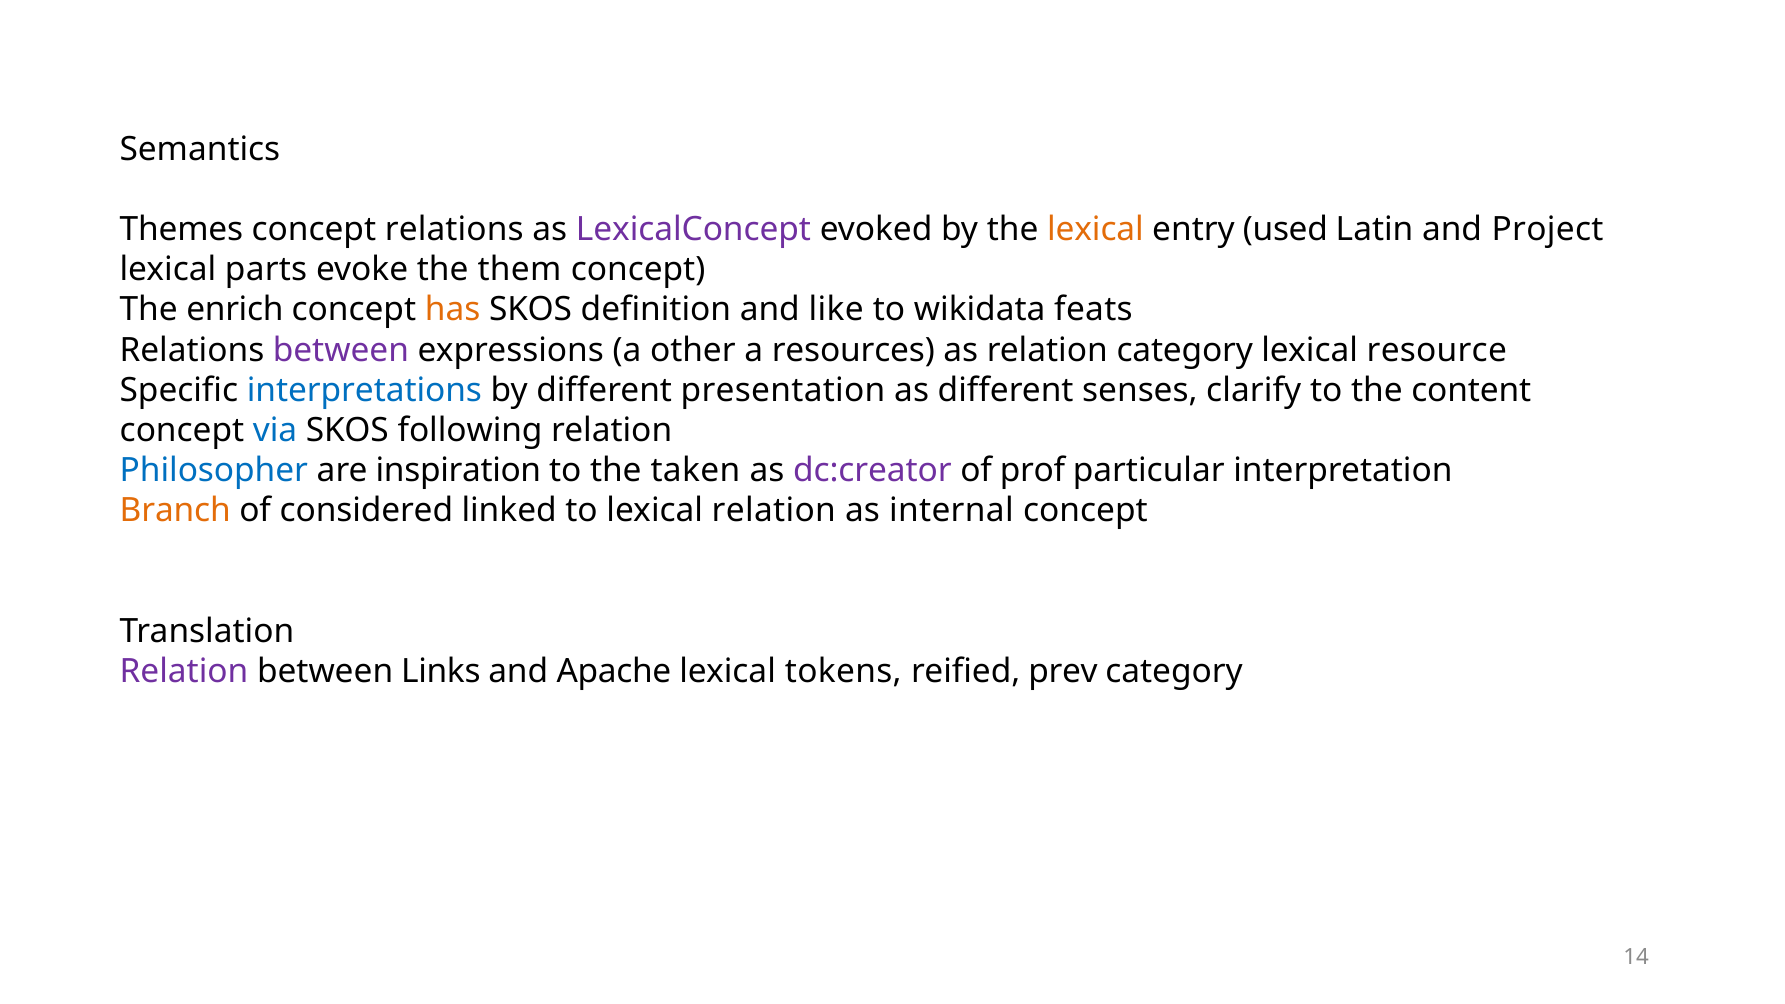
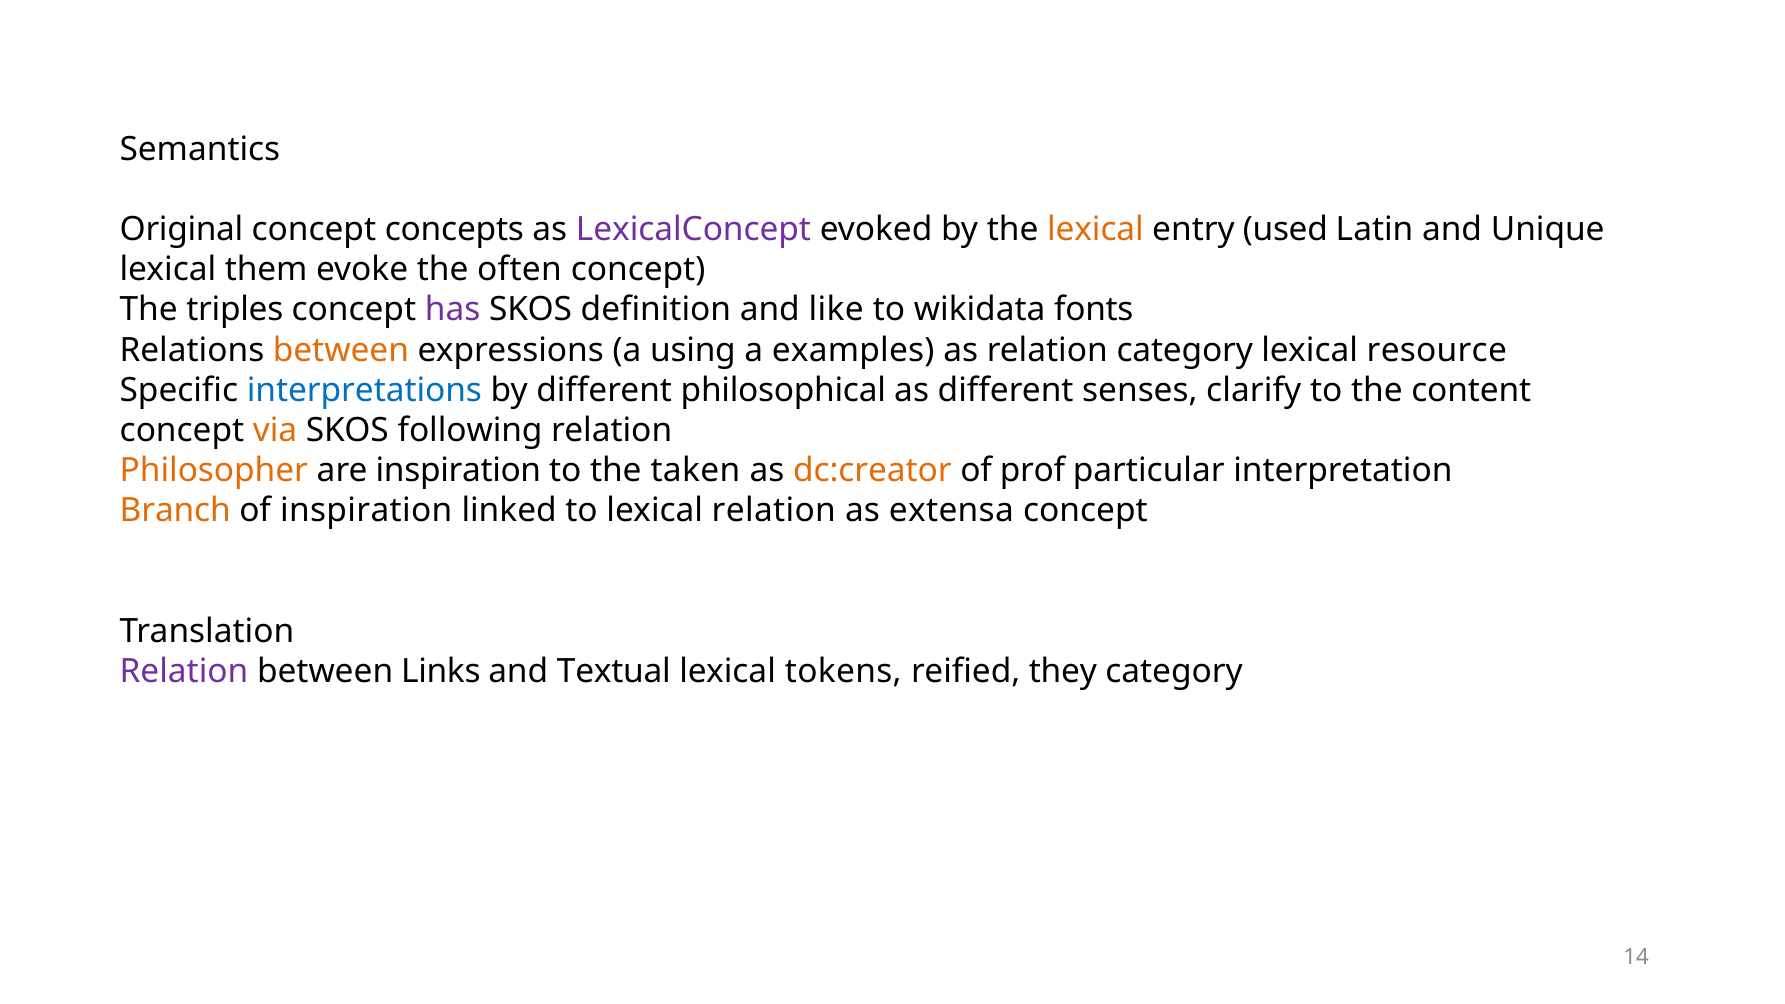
Themes: Themes -> Original
concept relations: relations -> concepts
Project: Project -> Unique
parts: parts -> them
them: them -> often
enrich: enrich -> triples
has colour: orange -> purple
feats: feats -> fonts
between at (341, 350) colour: purple -> orange
other: other -> using
resources: resources -> examples
presentation: presentation -> philosophical
via colour: blue -> orange
Philosopher colour: blue -> orange
dc:creator colour: purple -> orange
of considered: considered -> inspiration
internal: internal -> extensa
Apache: Apache -> Textual
prev: prev -> they
